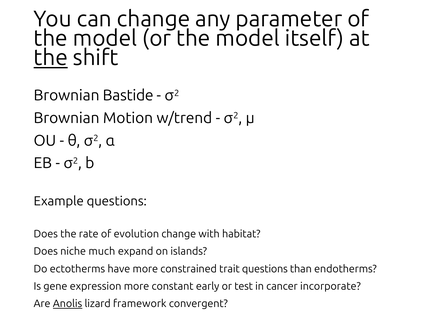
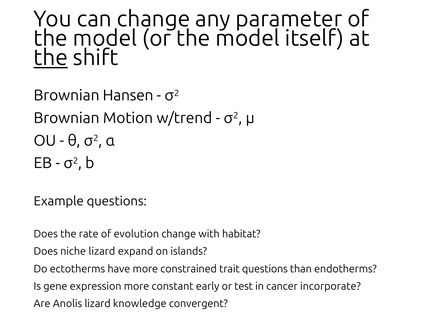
Bastide: Bastide -> Hansen
niche much: much -> lizard
Anolis underline: present -> none
framework: framework -> knowledge
